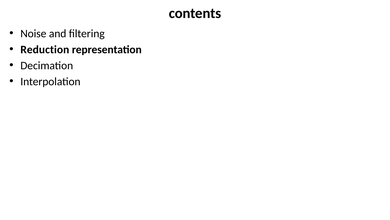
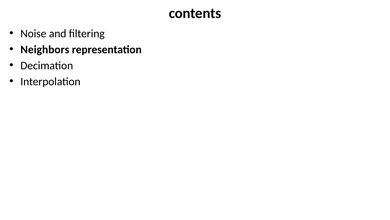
Reduction: Reduction -> Neighbors
